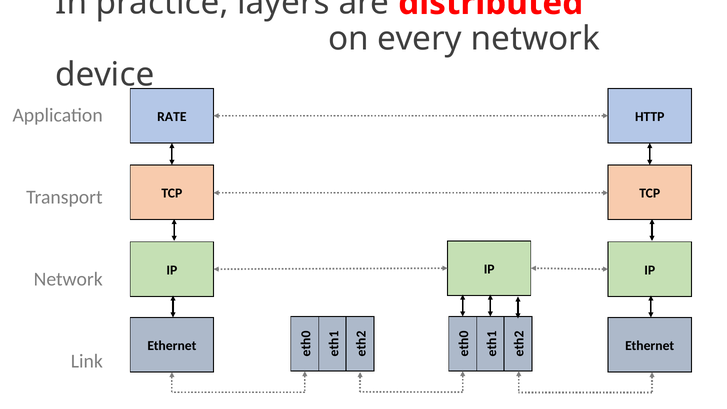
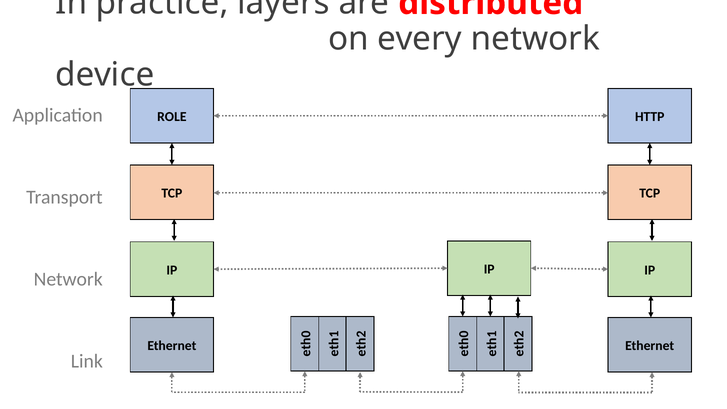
RATE: RATE -> ROLE
